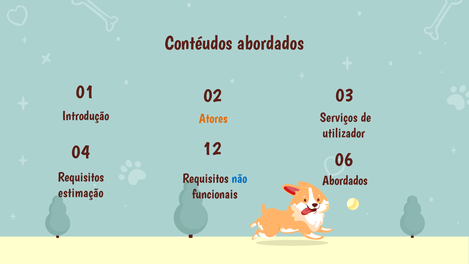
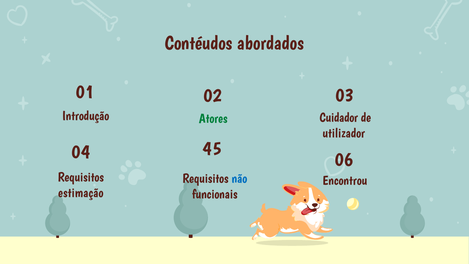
Serviços: Serviços -> Cuidador
Atores colour: orange -> green
12: 12 -> 45
Abordados at (345, 181): Abordados -> Encontrou
